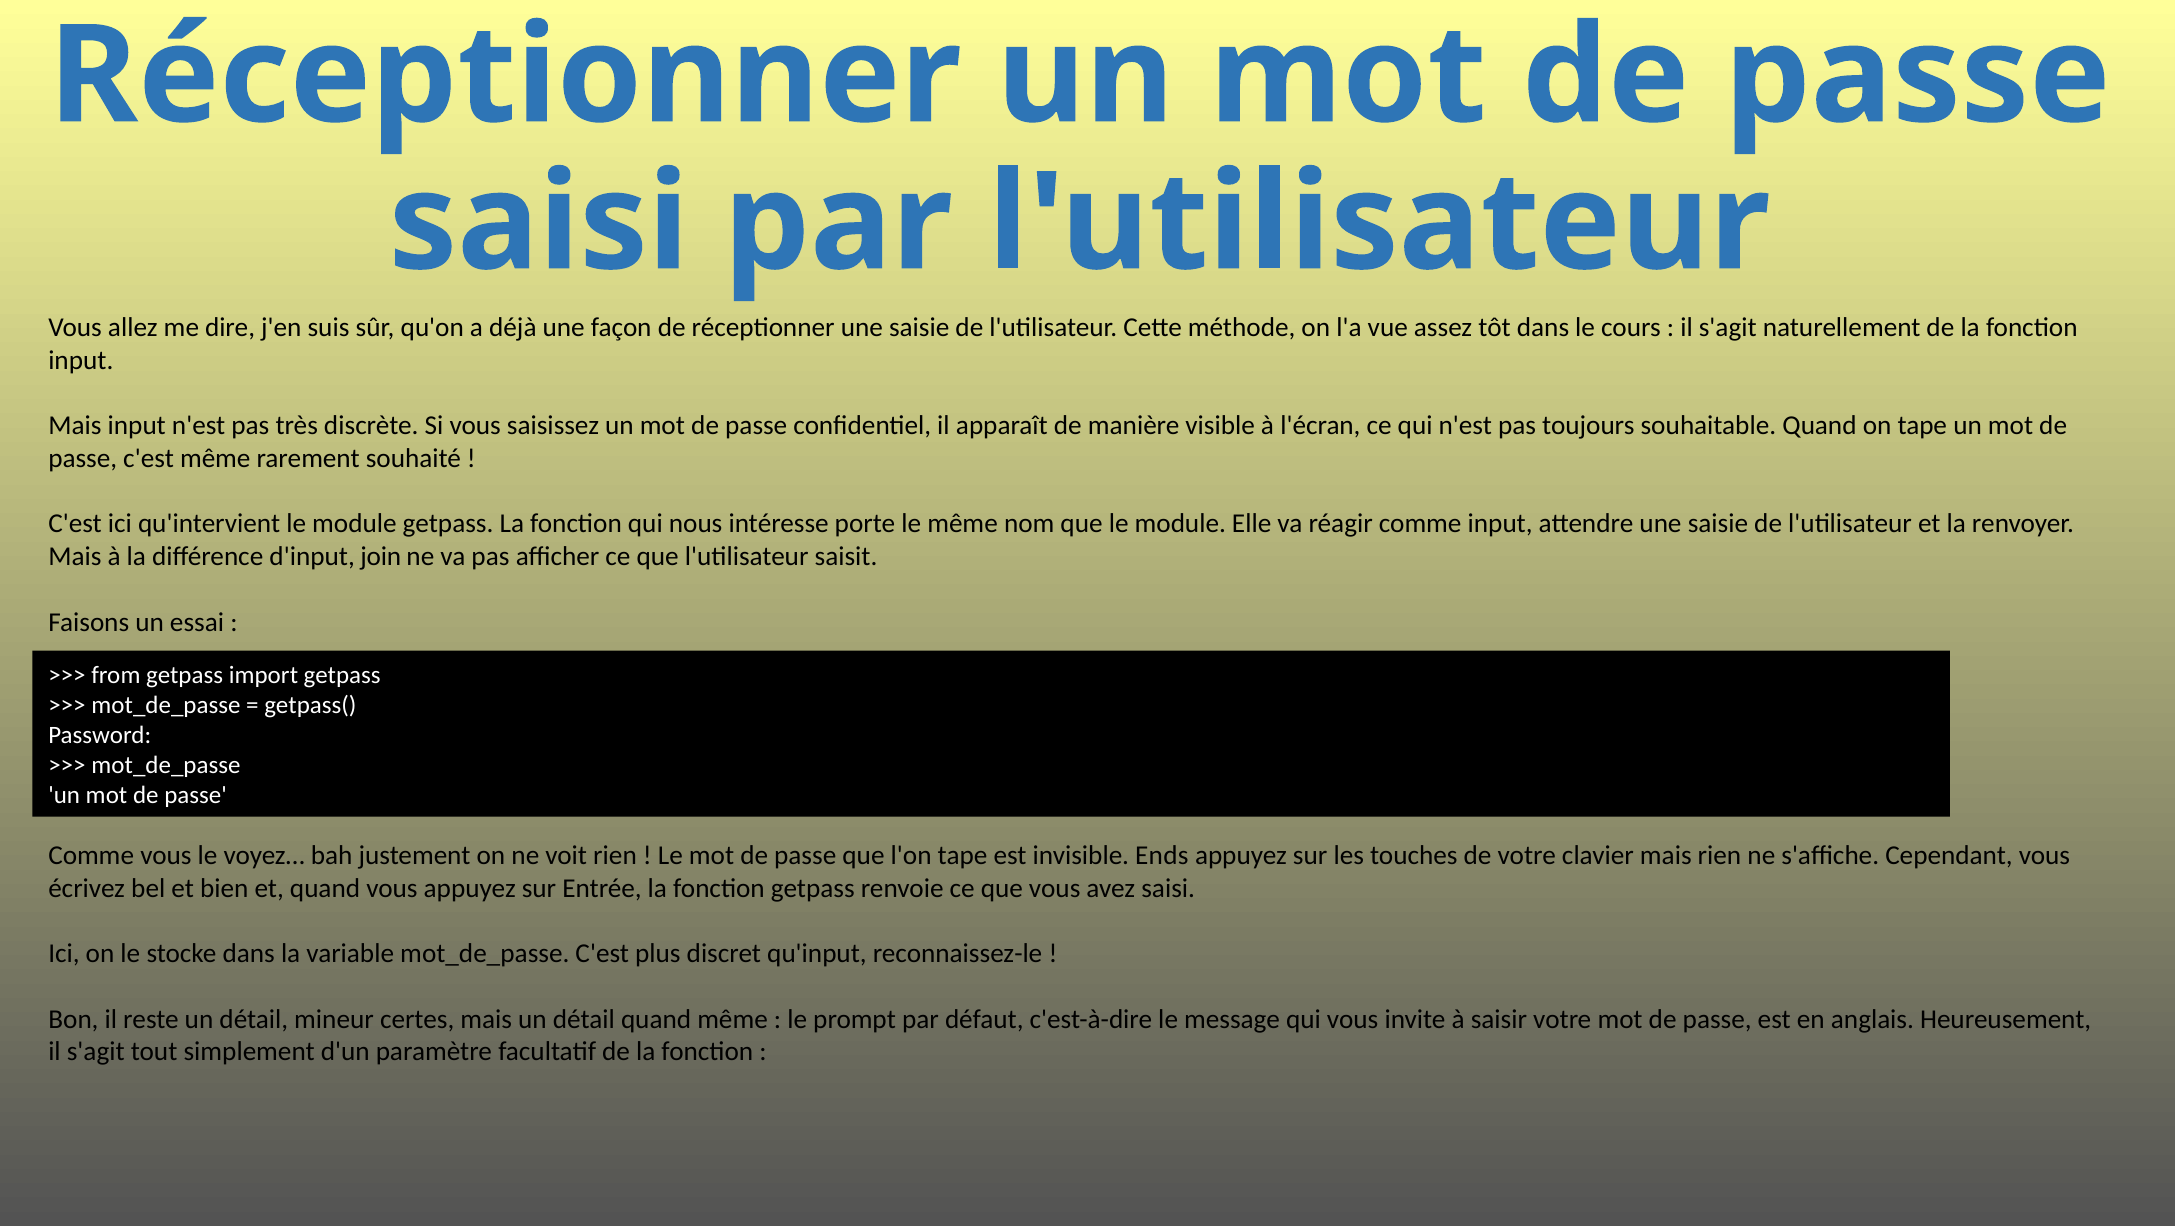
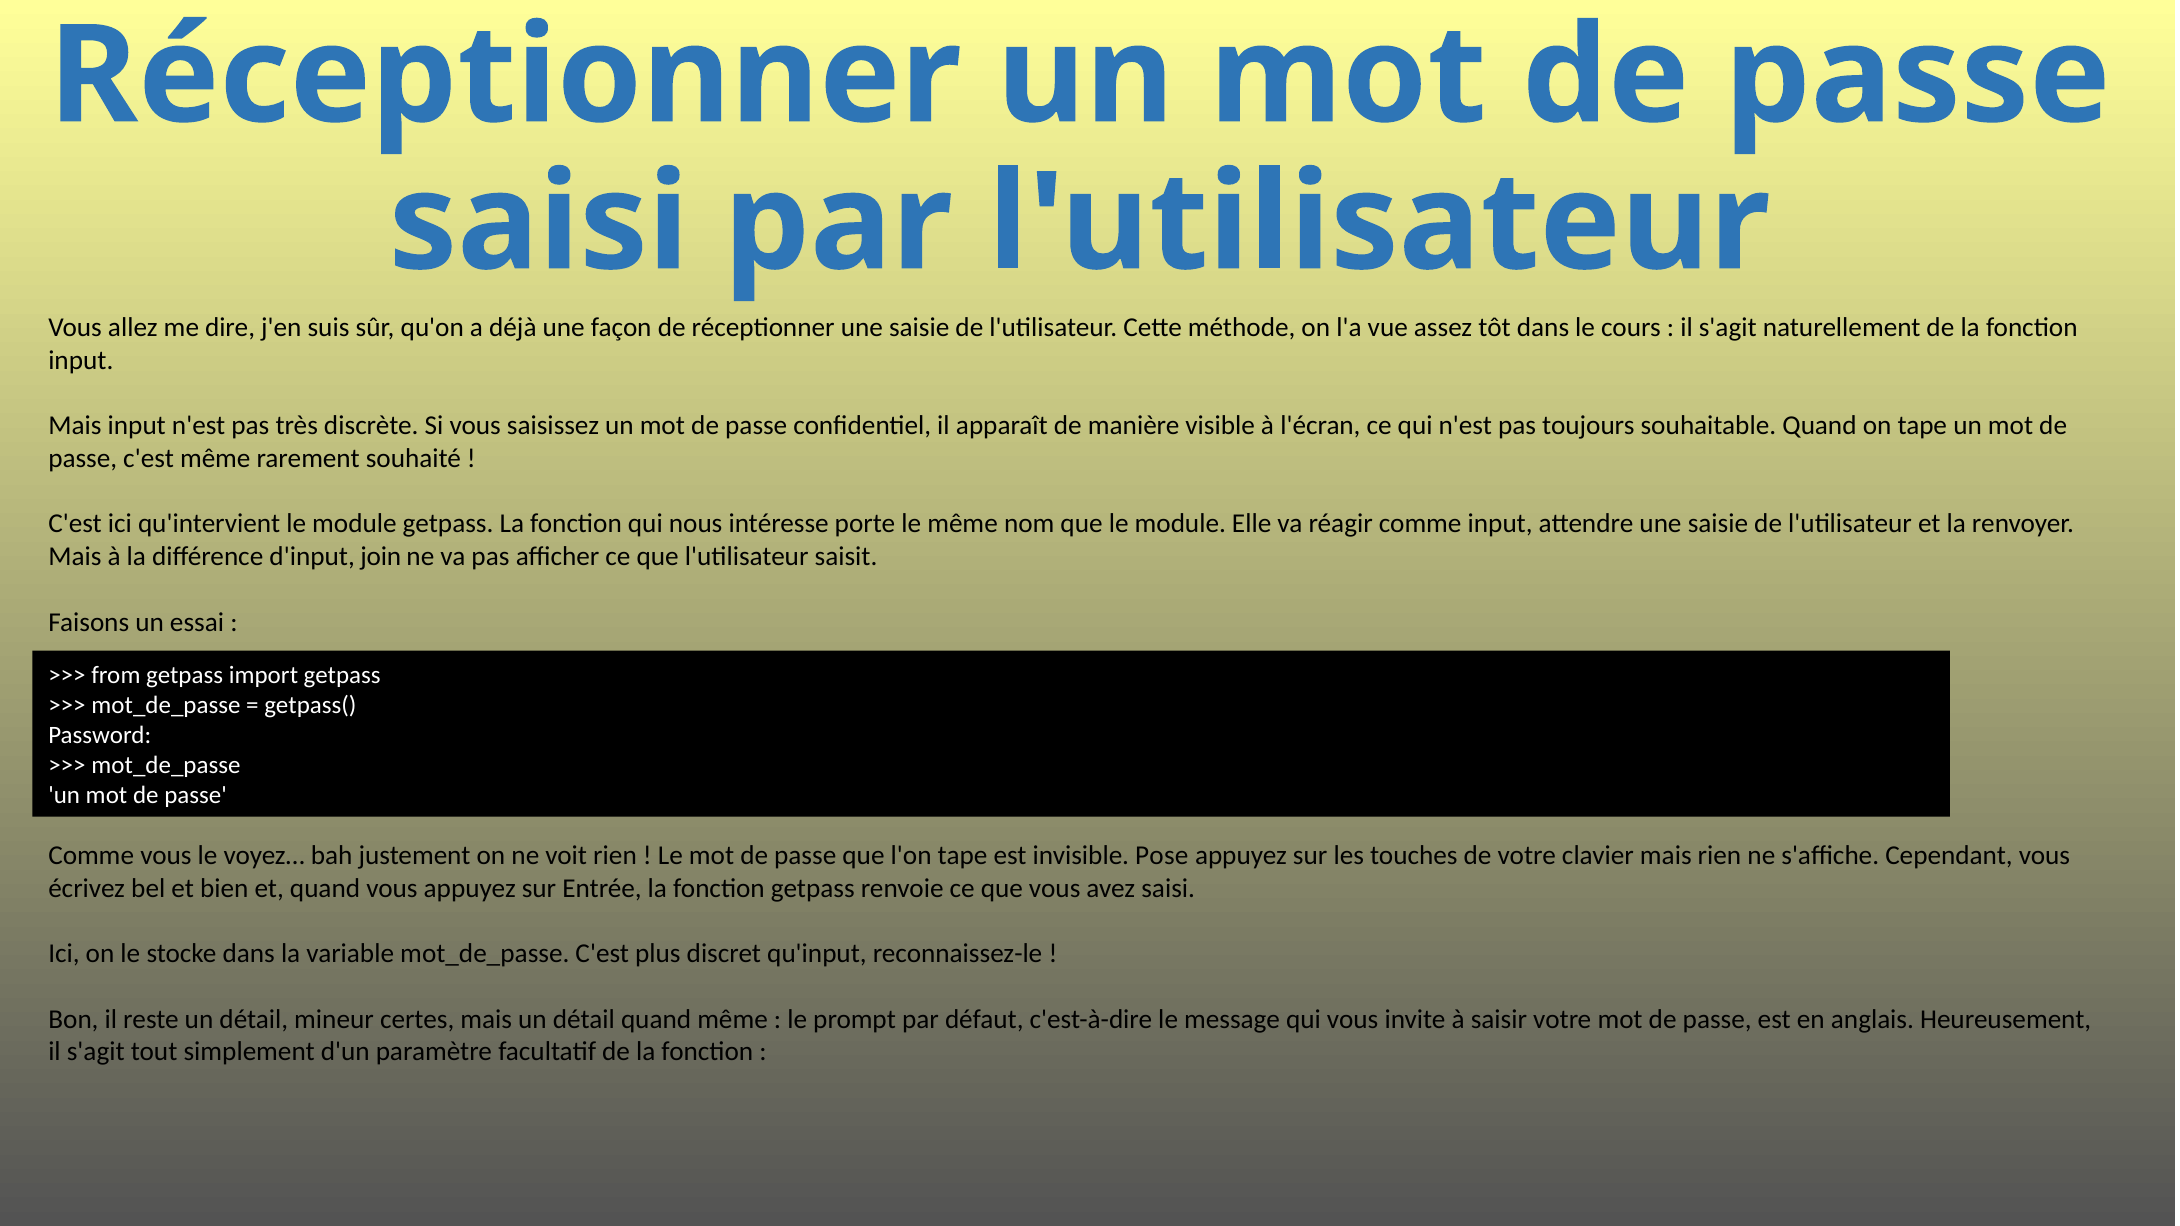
Ends: Ends -> Pose
